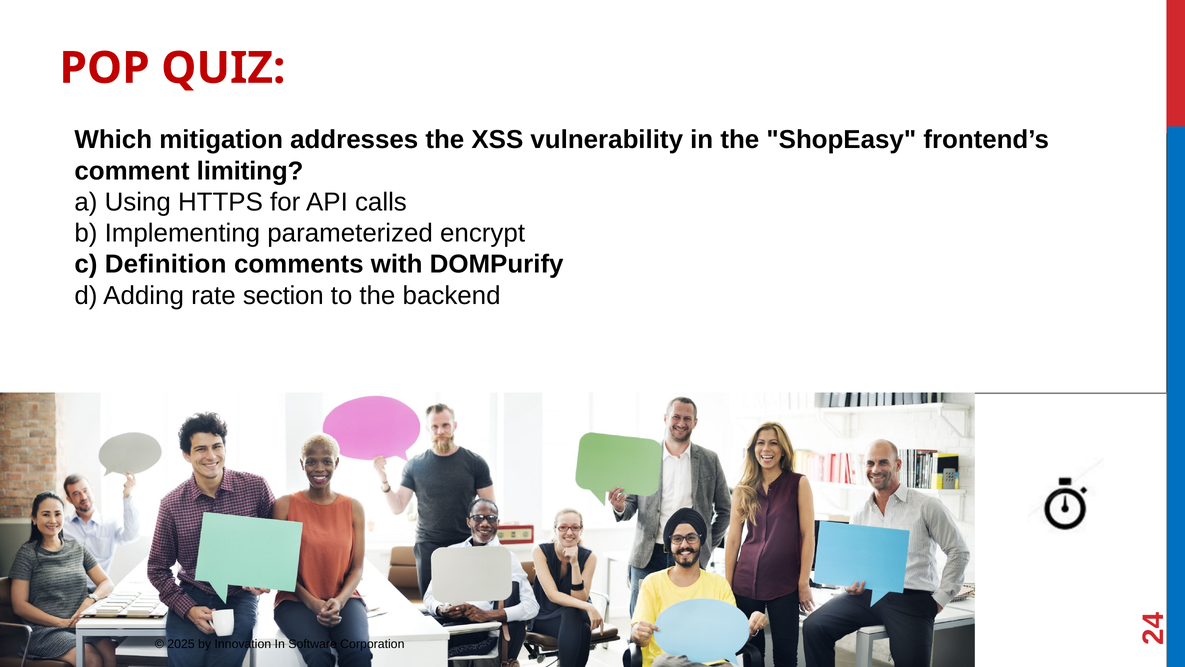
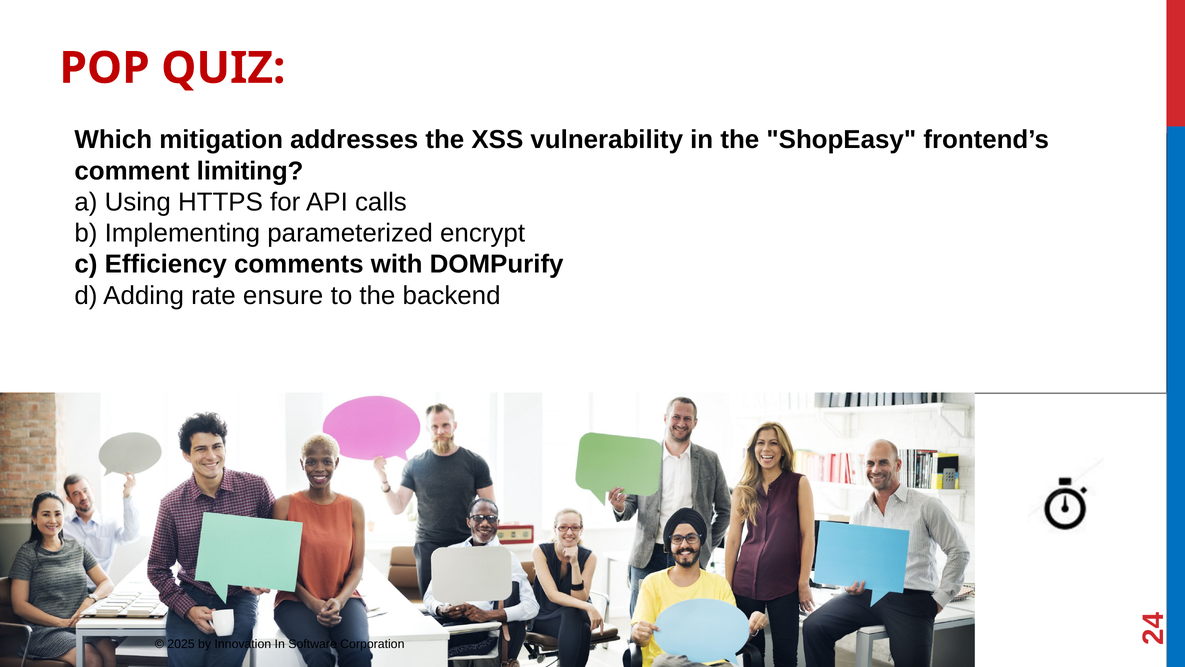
Definition: Definition -> Efficiency
section: section -> ensure
